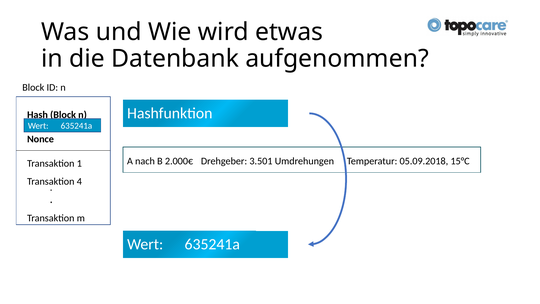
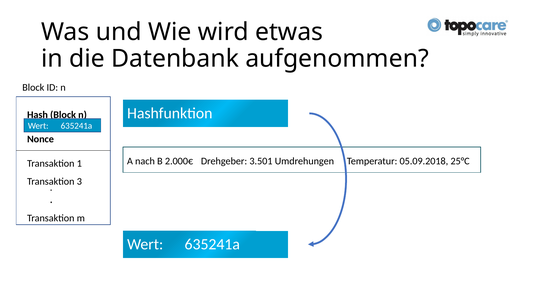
15°C: 15°C -> 25°C
4: 4 -> 3
